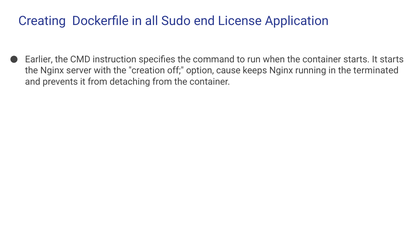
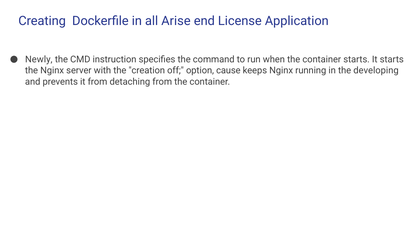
Sudo: Sudo -> Arise
Earlier: Earlier -> Newly
terminated: terminated -> developing
